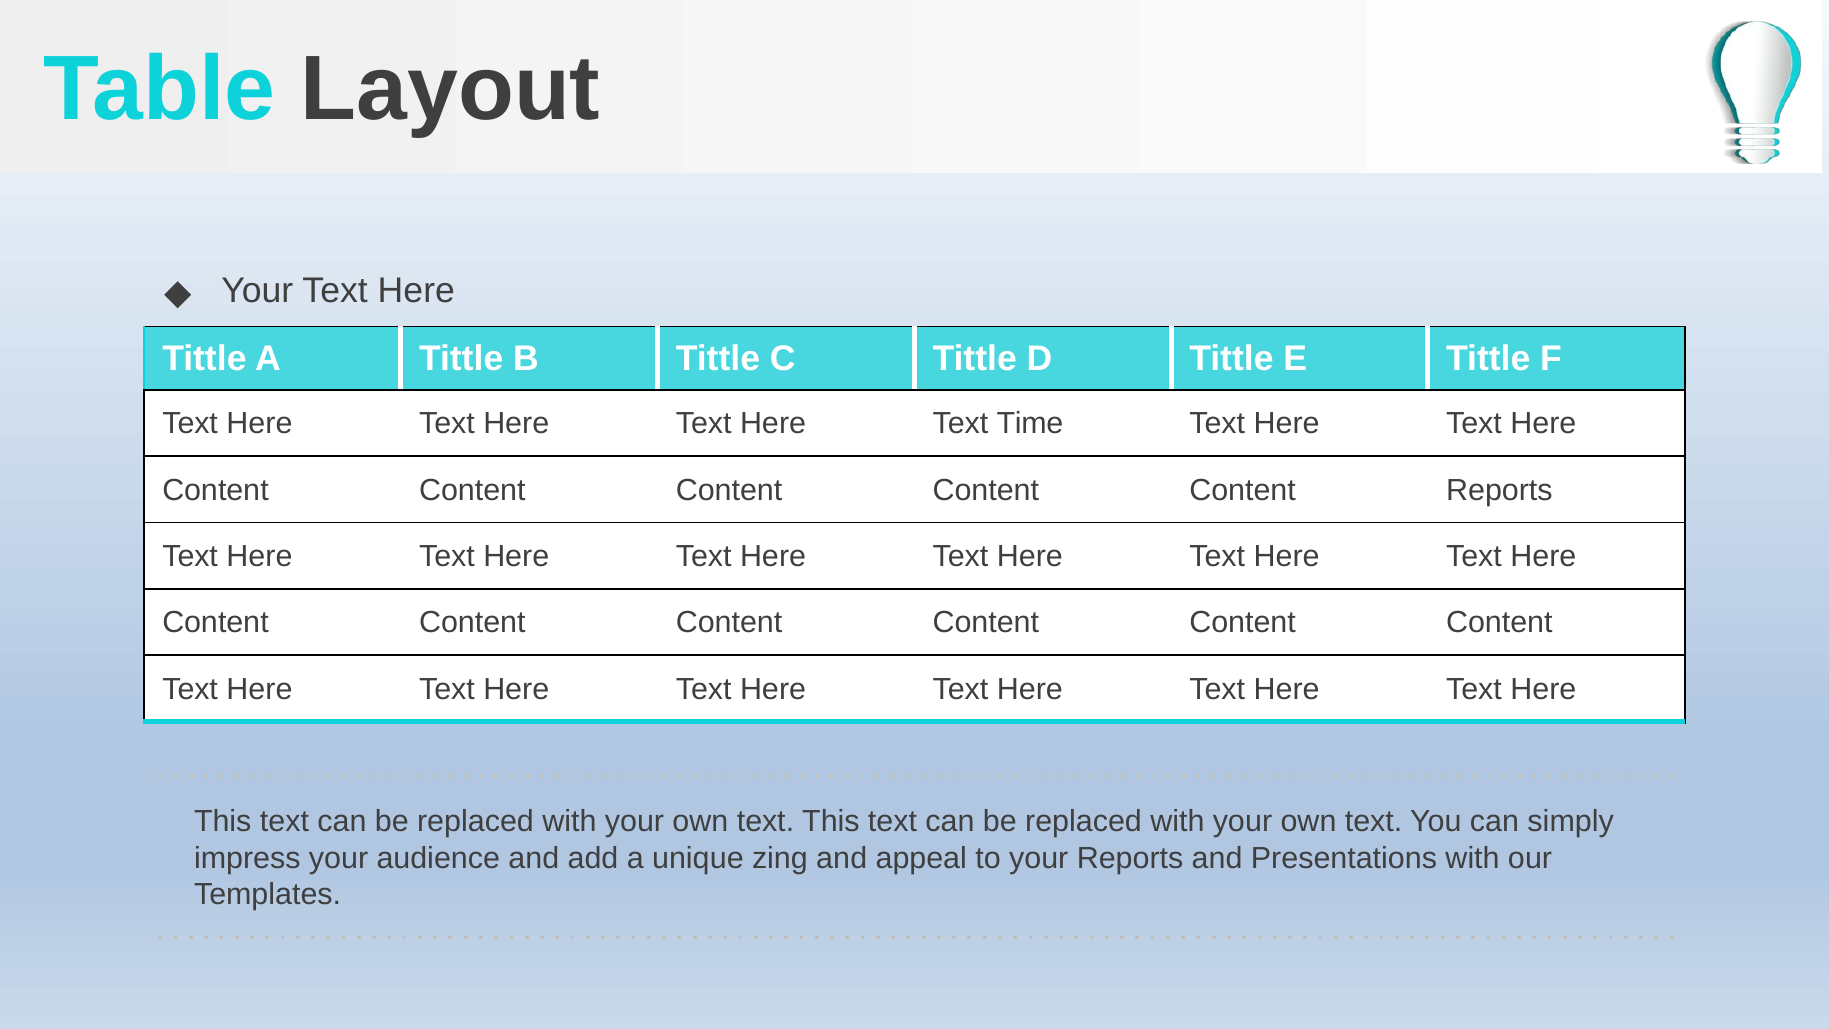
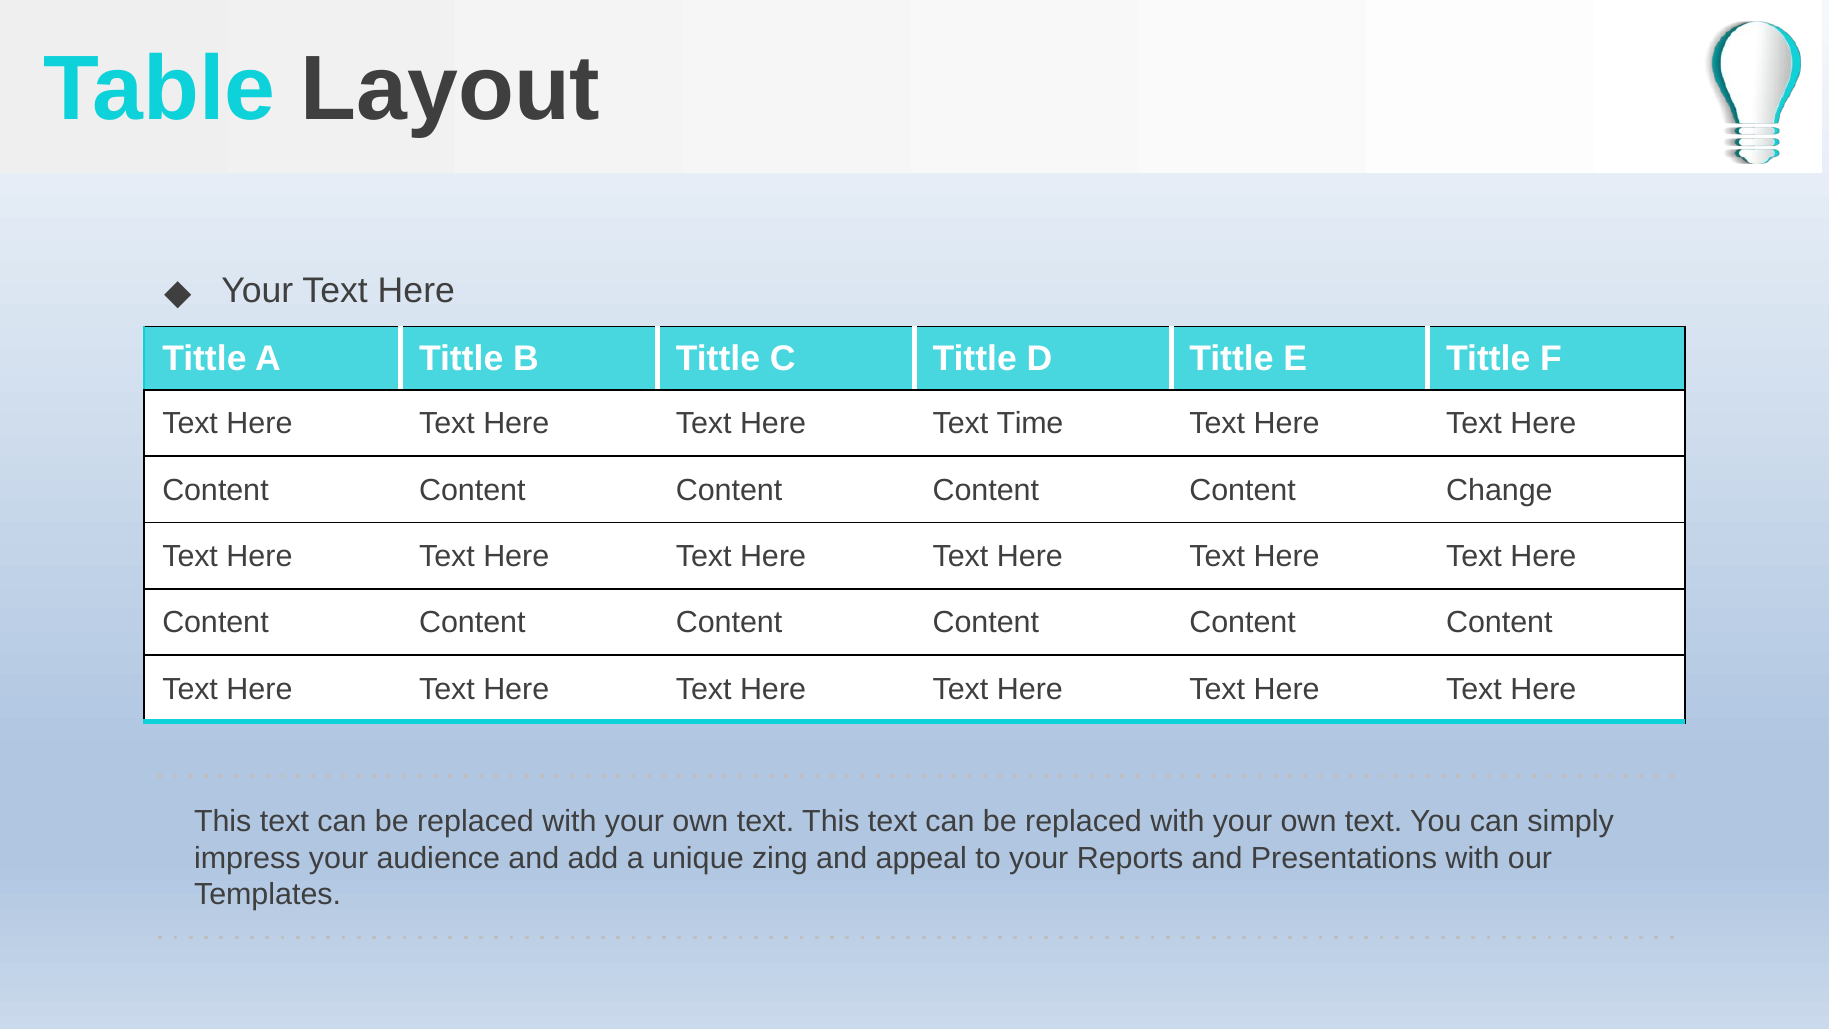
Content Reports: Reports -> Change
